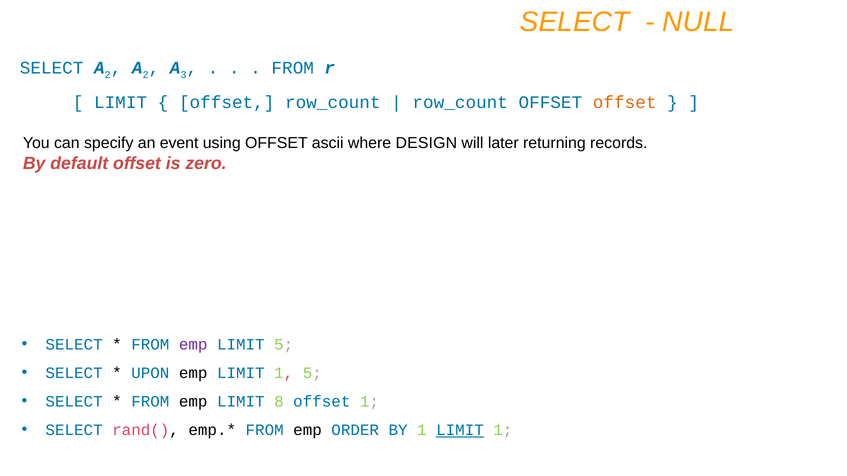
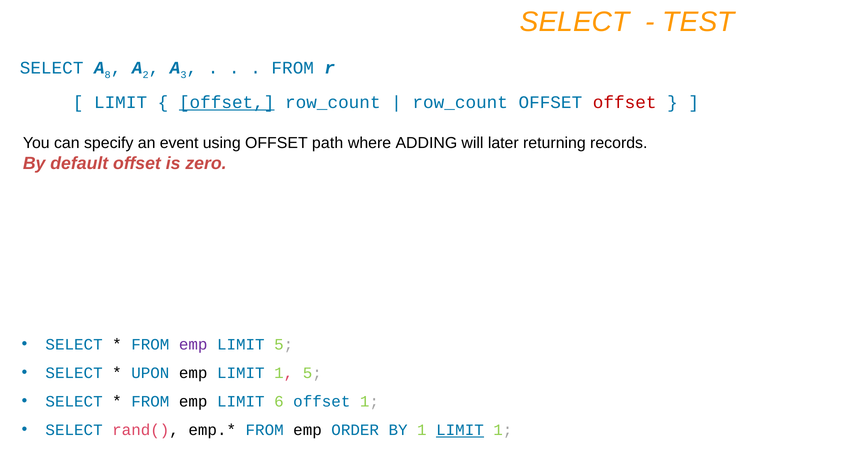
NULL: NULL -> TEST
2 at (108, 75): 2 -> 8
offset at (227, 103) underline: none -> present
offset at (625, 103) colour: orange -> red
ascii: ascii -> path
DESIGN: DESIGN -> ADDING
8: 8 -> 6
